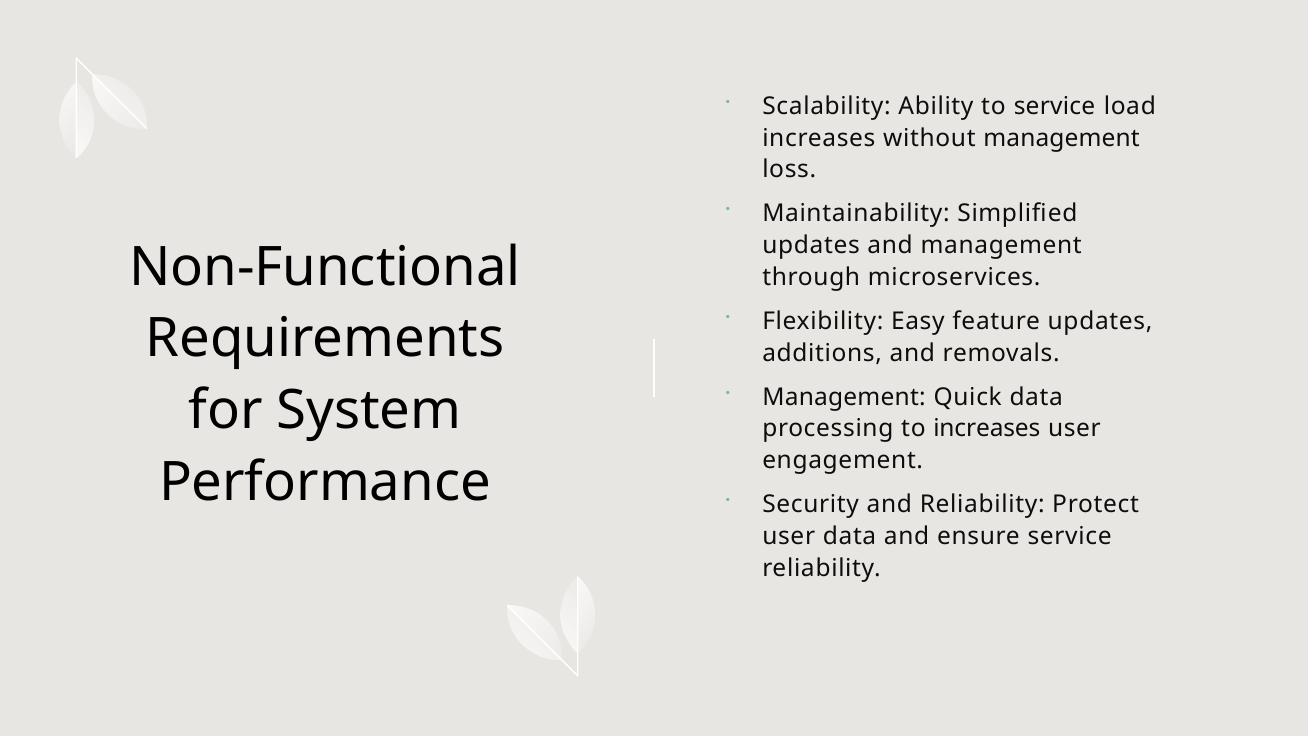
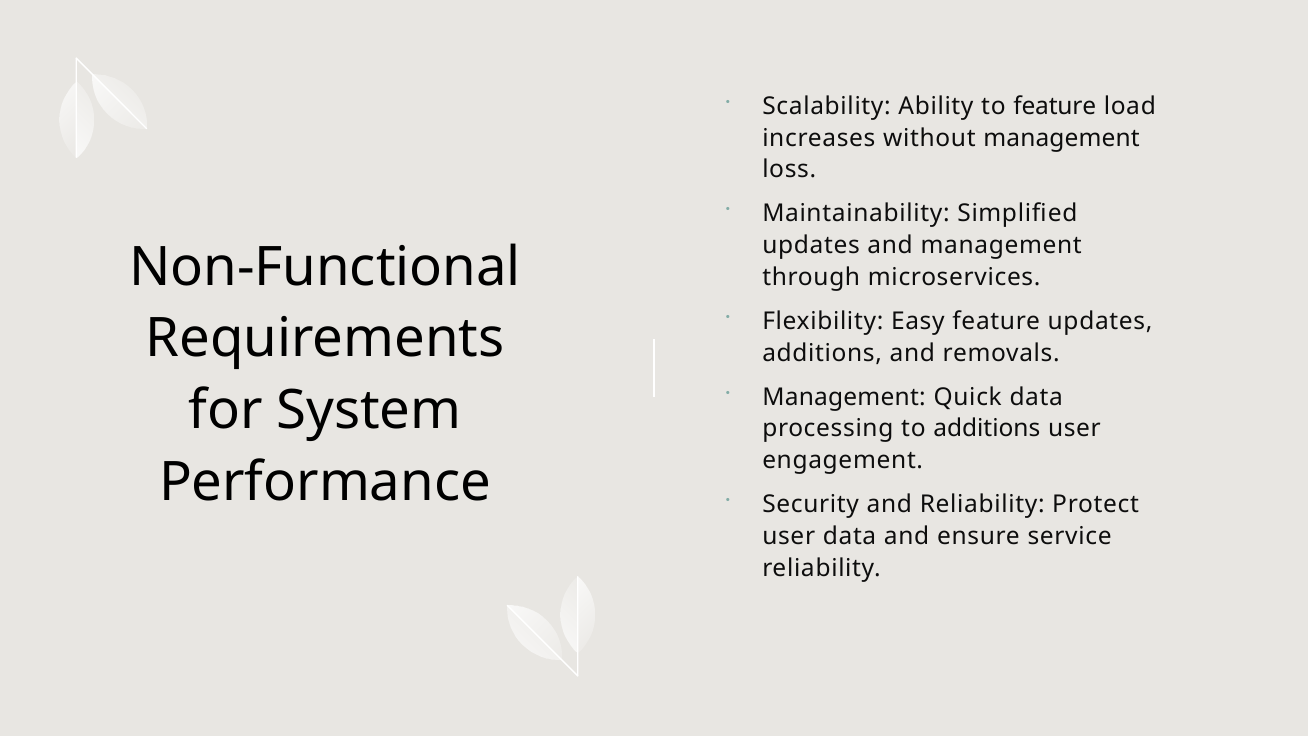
to service: service -> feature
to increases: increases -> additions
